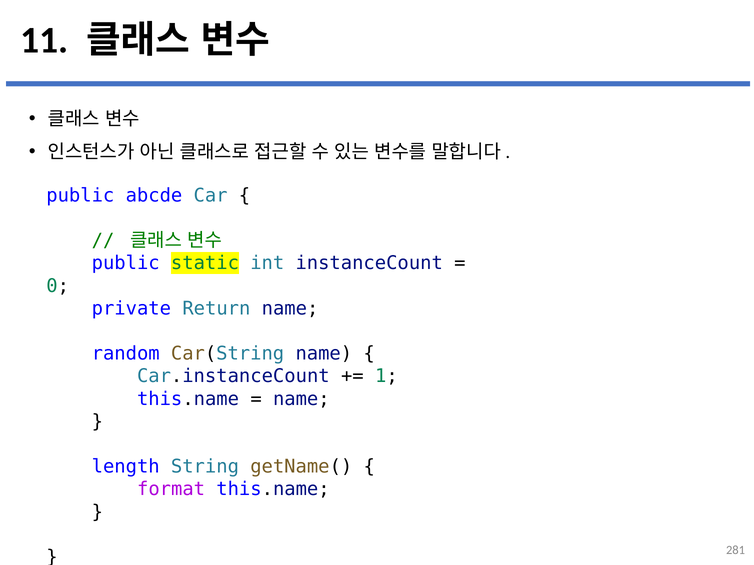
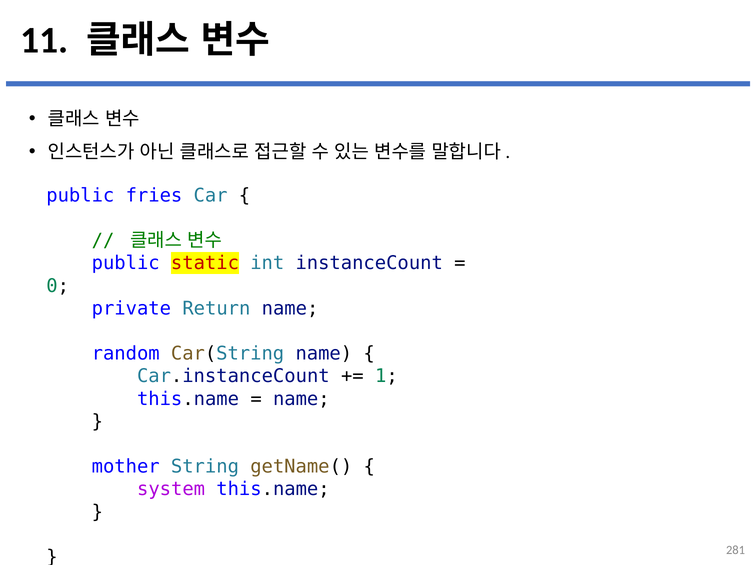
abcde: abcde -> fries
static colour: green -> red
length: length -> mother
format: format -> system
